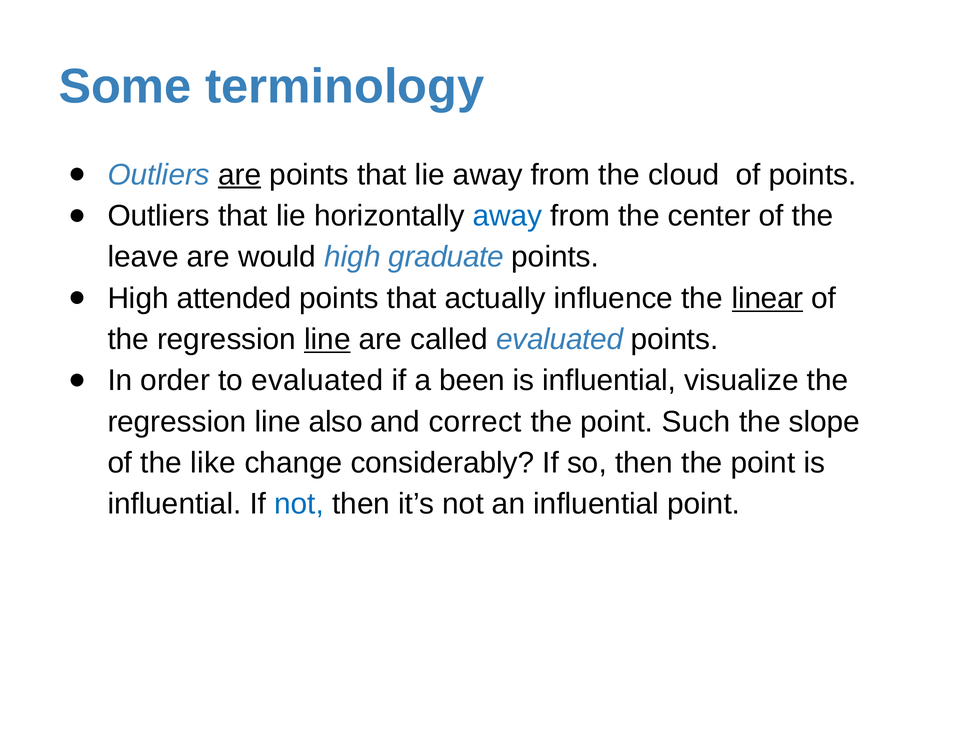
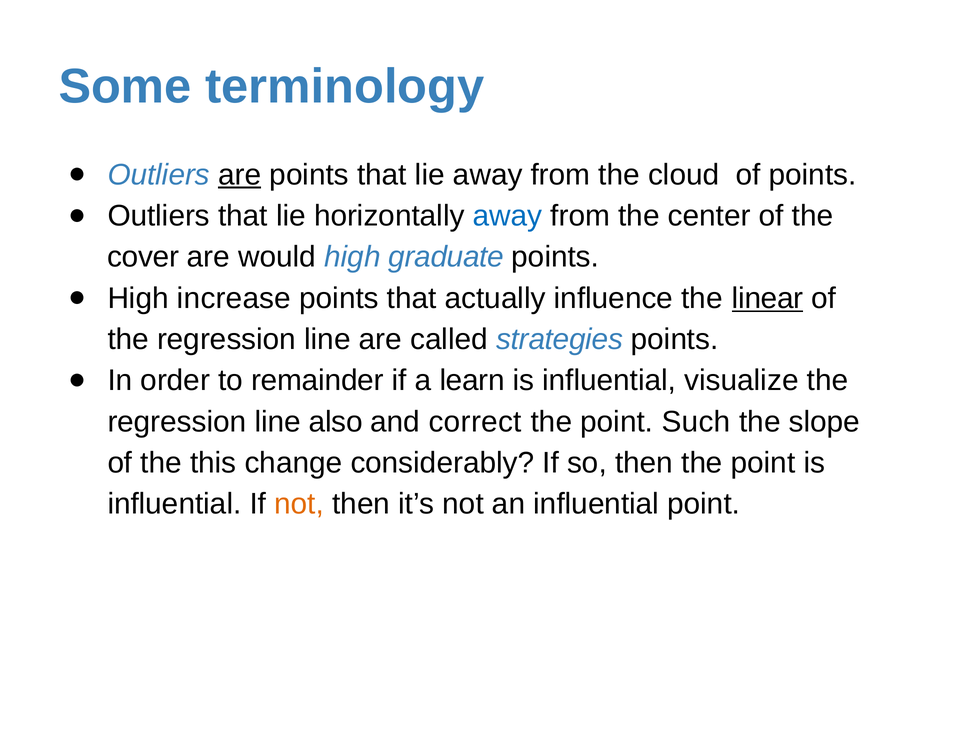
leave: leave -> cover
attended: attended -> increase
line at (327, 339) underline: present -> none
called evaluated: evaluated -> strategies
to evaluated: evaluated -> remainder
been: been -> learn
like: like -> this
not at (299, 504) colour: blue -> orange
